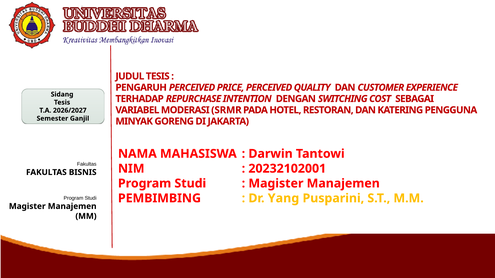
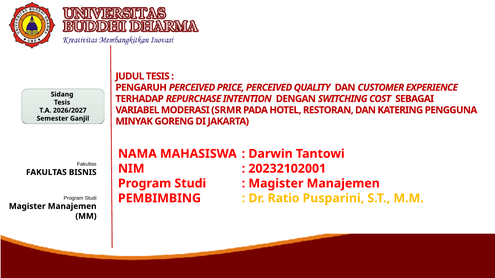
Yang: Yang -> Ratio
